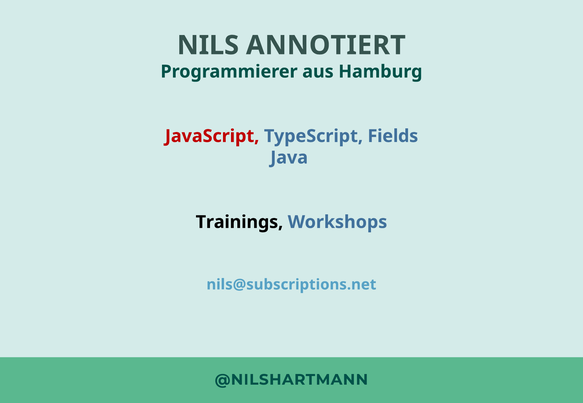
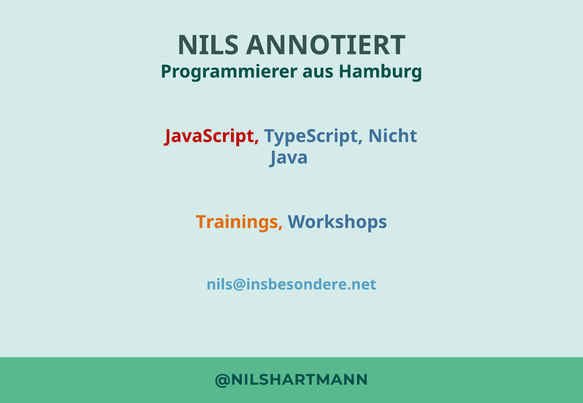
Fields: Fields -> Nicht
Trainings colour: black -> orange
nils@subscriptions.net: nils@subscriptions.net -> nils@insbesondere.net
